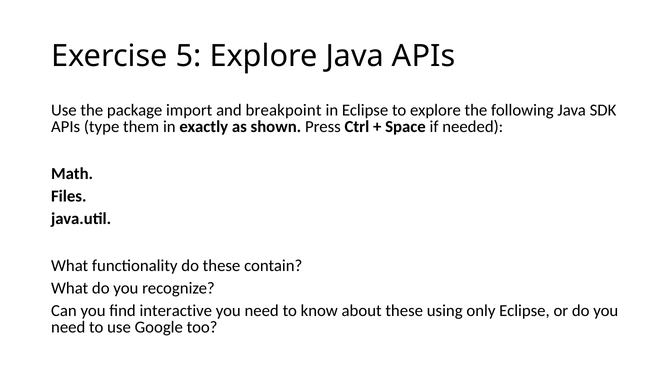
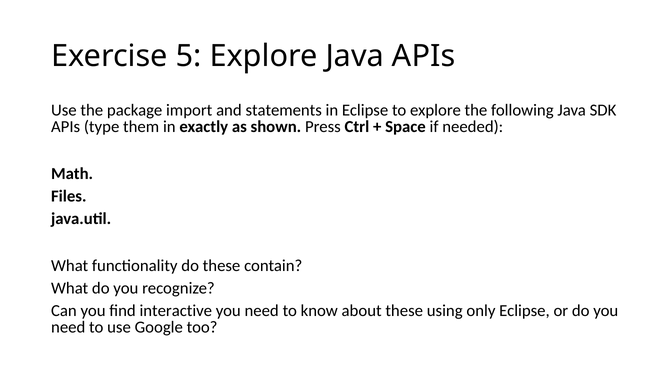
breakpoint: breakpoint -> statements
